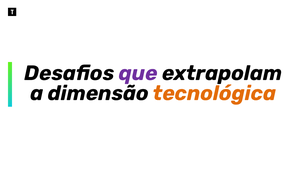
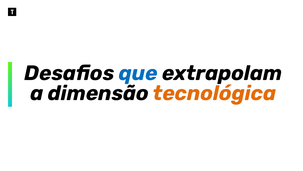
que colour: purple -> blue
